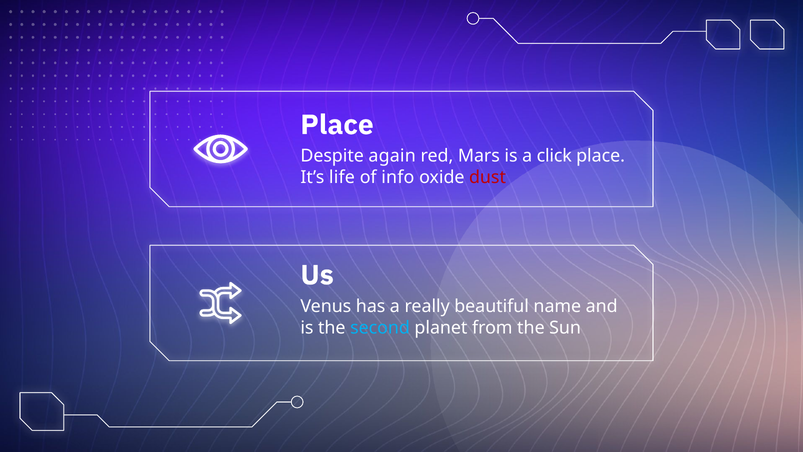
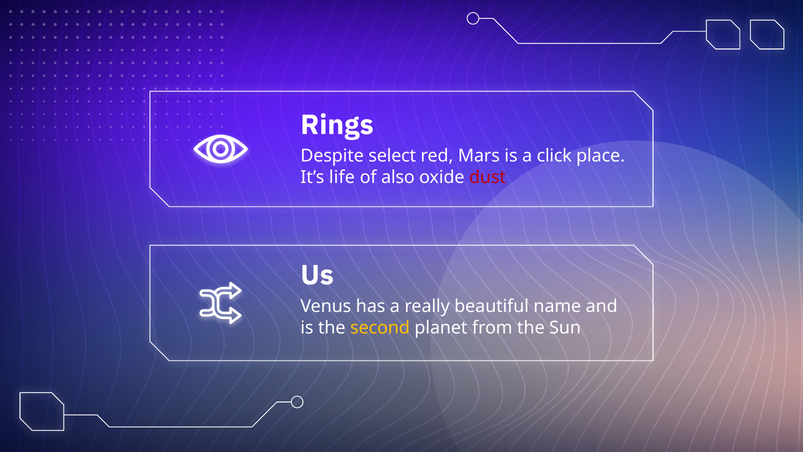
Place at (337, 125): Place -> Rings
again: again -> select
info: info -> also
second colour: light blue -> yellow
